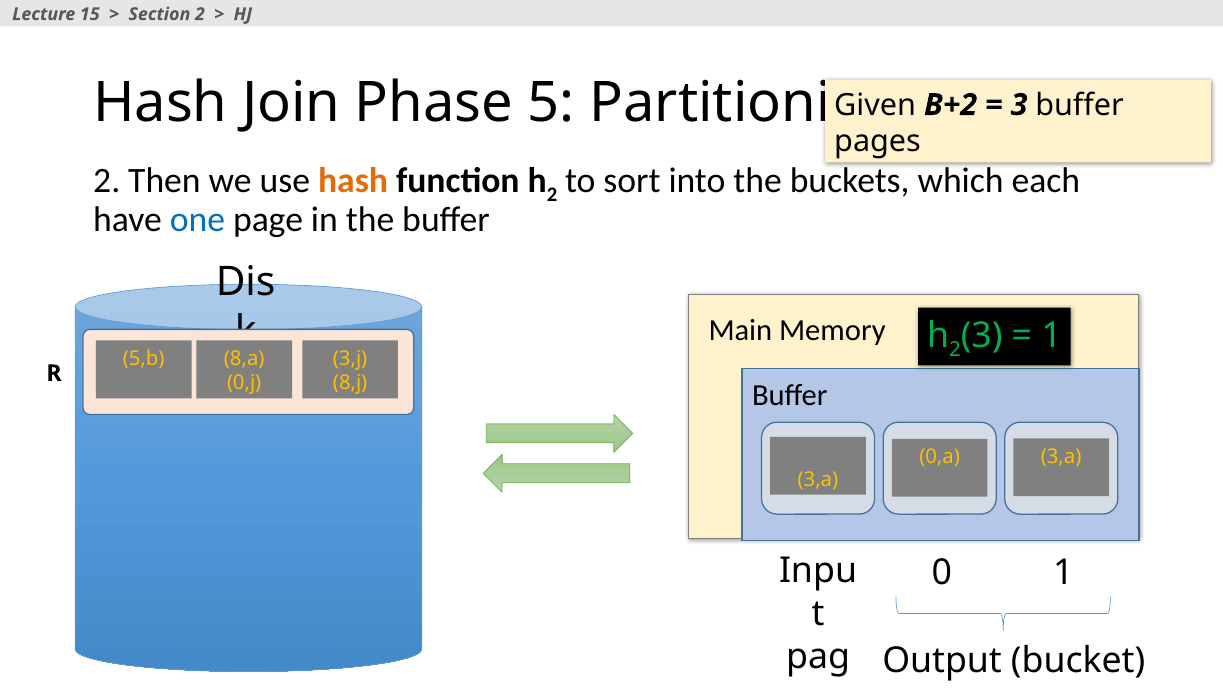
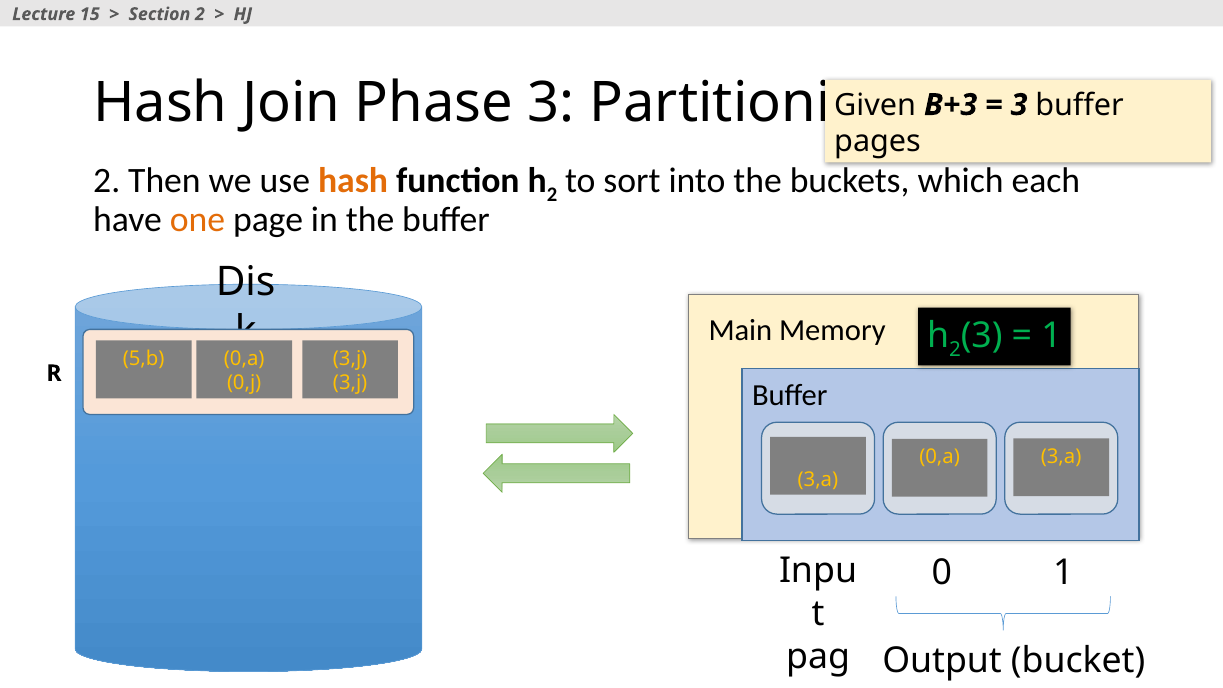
Phase 5: 5 -> 3
B+2: B+2 -> B+3
one colour: blue -> orange
5,b 8,a: 8,a -> 0,a
8,j at (350, 383): 8,j -> 3,j
